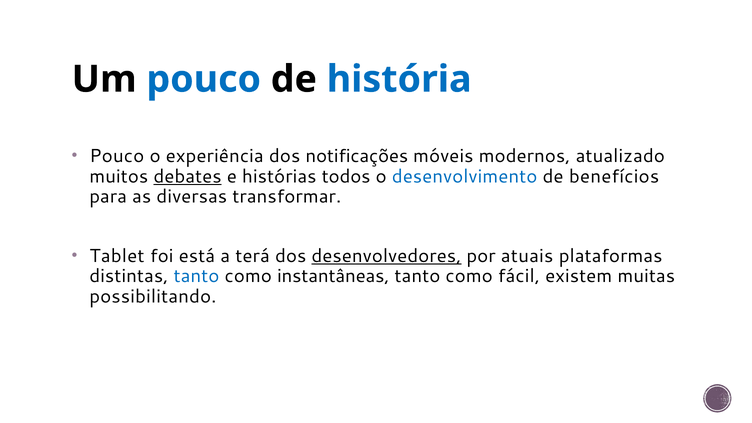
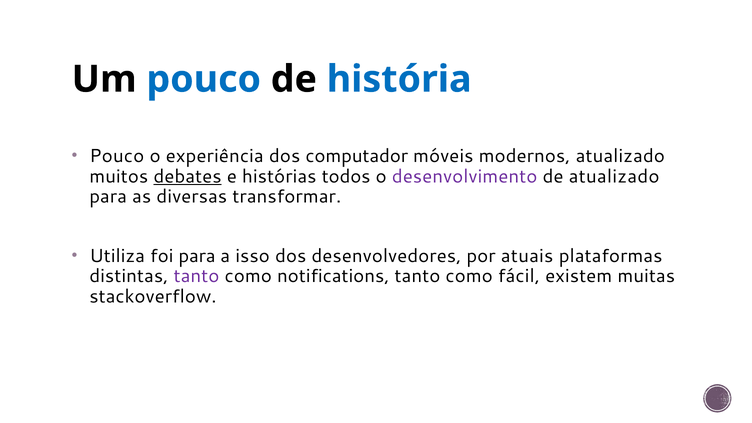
notificações: notificações -> computador
desenvolvimento colour: blue -> purple
de benefícios: benefícios -> atualizado
Tablet: Tablet -> Utiliza
foi está: está -> para
terá: terá -> isso
desenvolvedores underline: present -> none
tanto at (196, 276) colour: blue -> purple
instantâneas: instantâneas -> notifications
possibilitando: possibilitando -> stackoverflow
